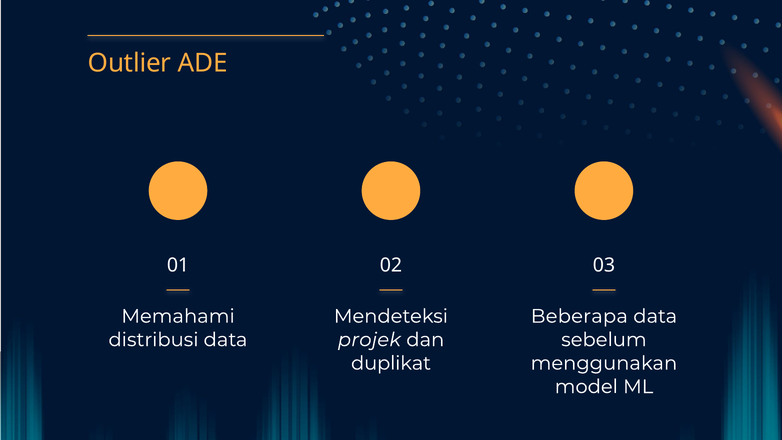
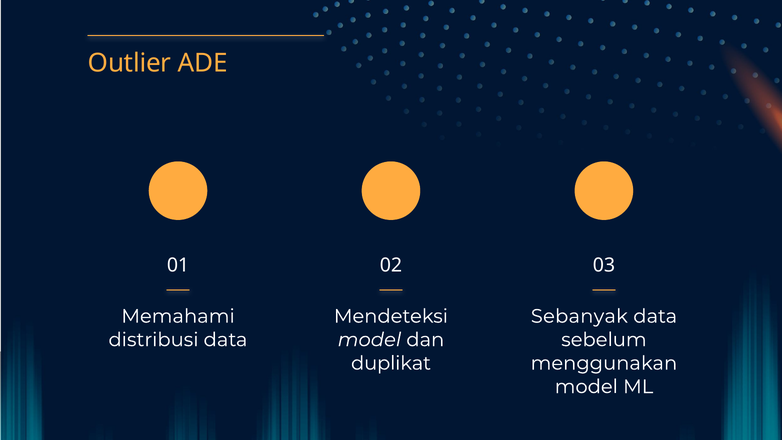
Beberapa: Beberapa -> Sebanyak
projek at (369, 340): projek -> model
